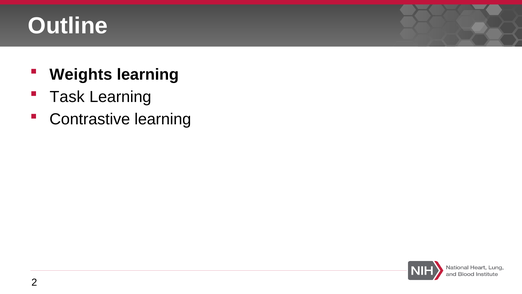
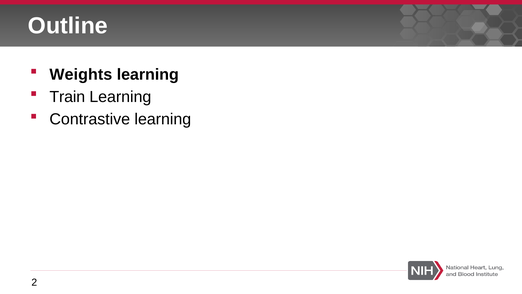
Task: Task -> Train
